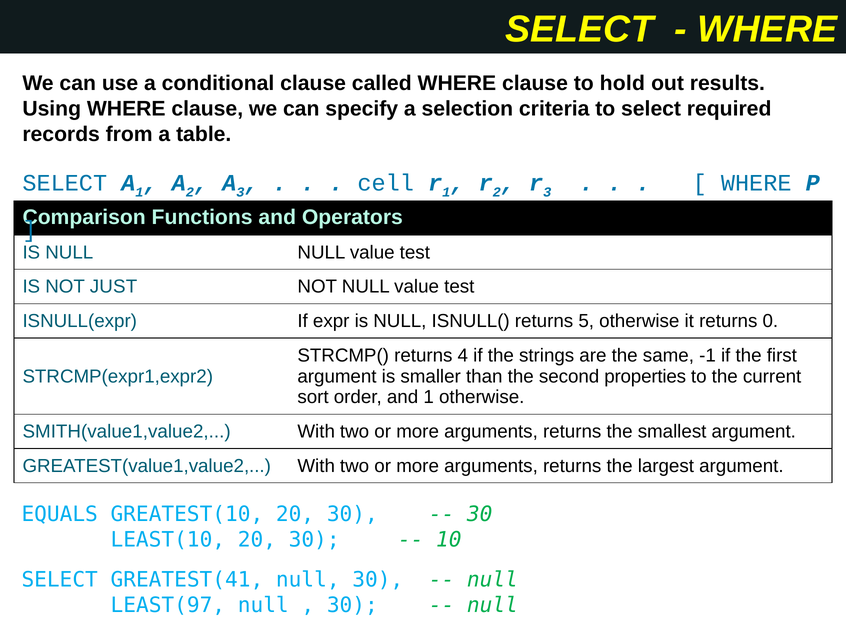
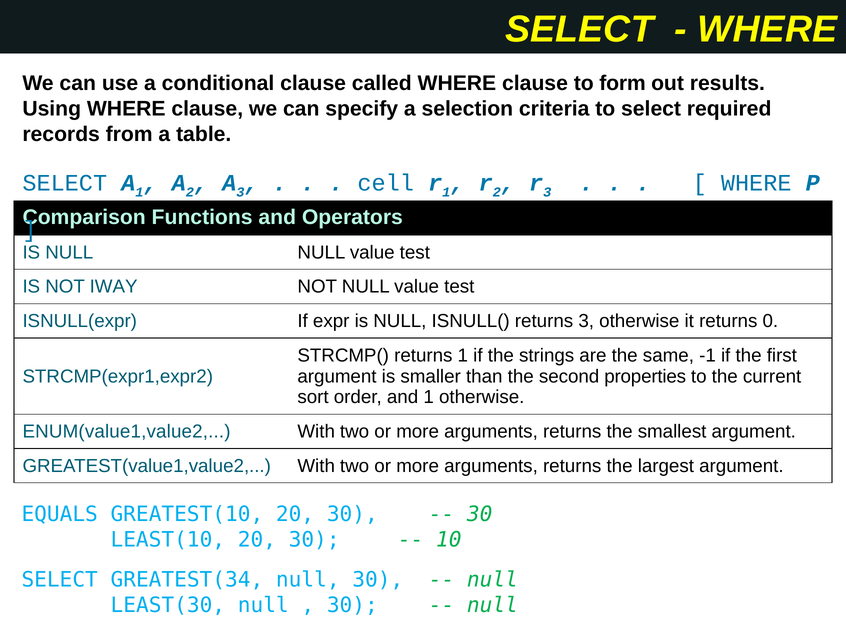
hold: hold -> form
JUST: JUST -> IWAY
returns 5: 5 -> 3
returns 4: 4 -> 1
SMITH(value1,value2: SMITH(value1,value2 -> ENUM(value1,value2
GREATEST(41: GREATEST(41 -> GREATEST(34
LEAST(97: LEAST(97 -> LEAST(30
